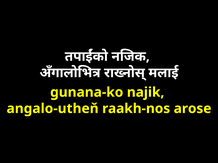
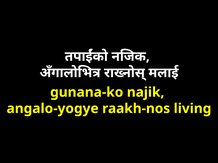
angalo-utheň: angalo-utheň -> angalo-yogye
arose: arose -> living
